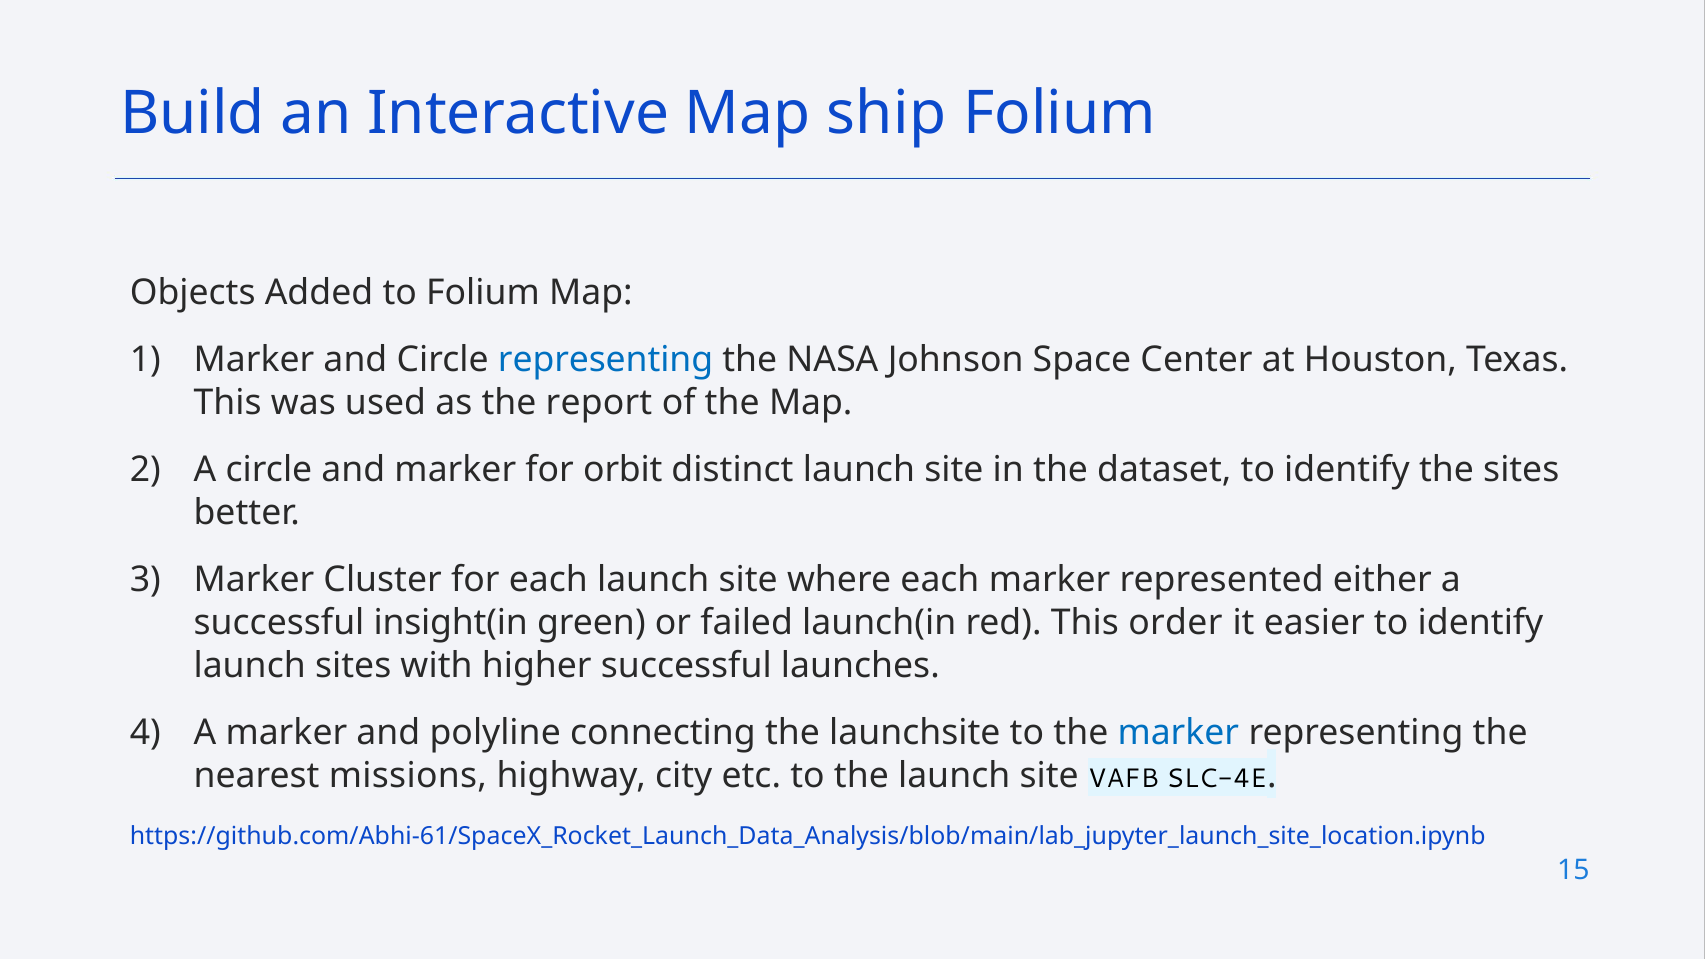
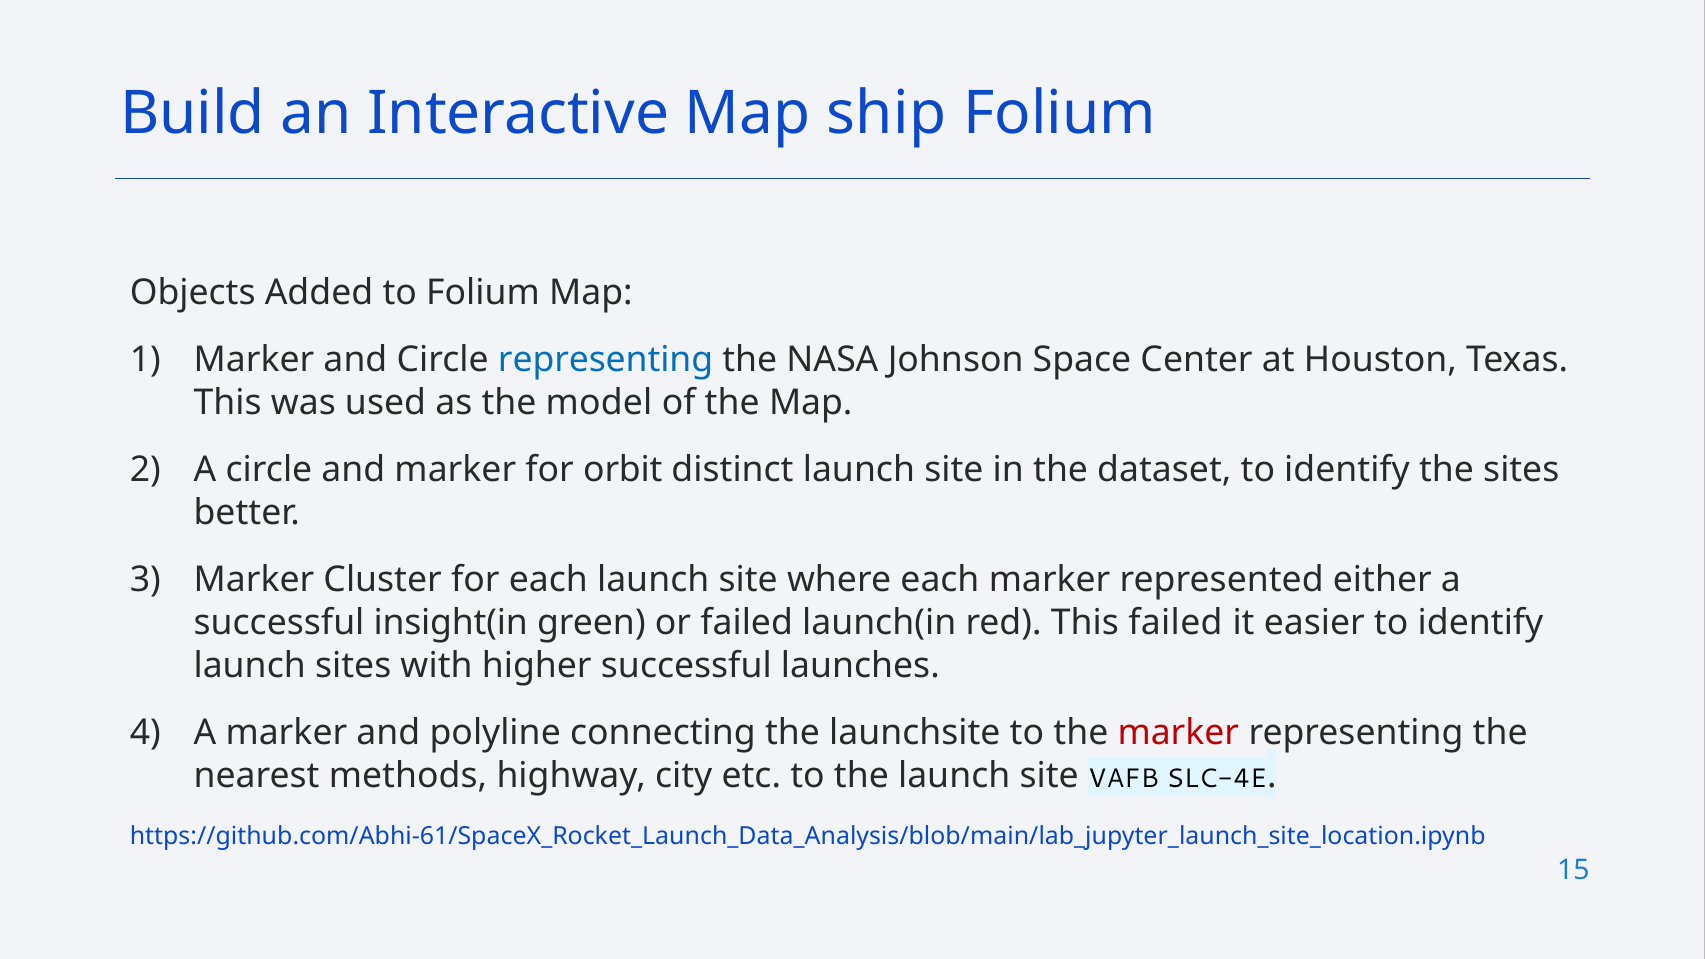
report: report -> model
This order: order -> failed
marker at (1178, 733) colour: blue -> red
missions: missions -> methods
